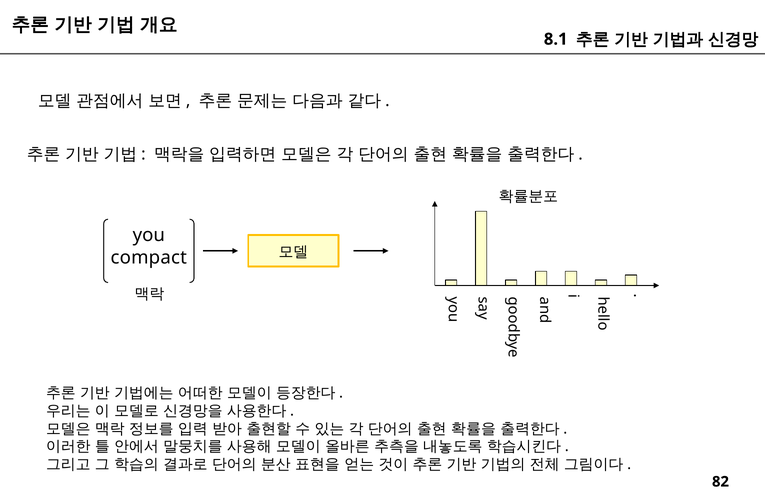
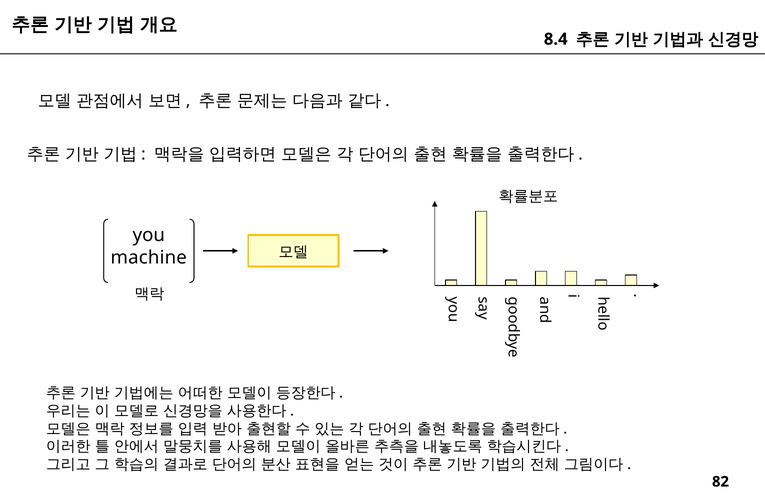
8.1: 8.1 -> 8.4
compact: compact -> machine
